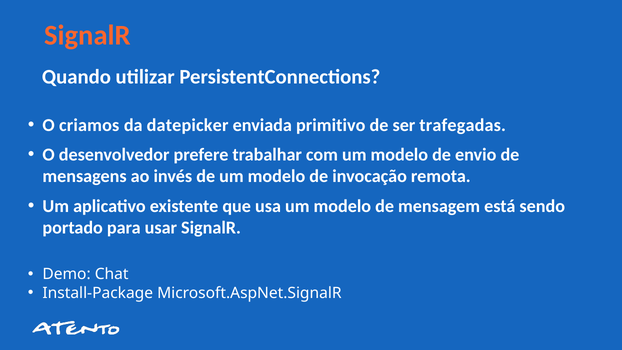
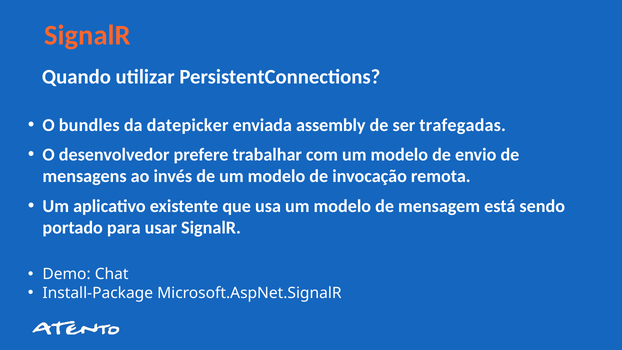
criamos: criamos -> bundles
primitivo: primitivo -> assembly
